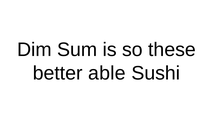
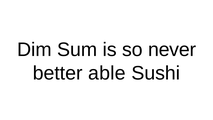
these: these -> never
